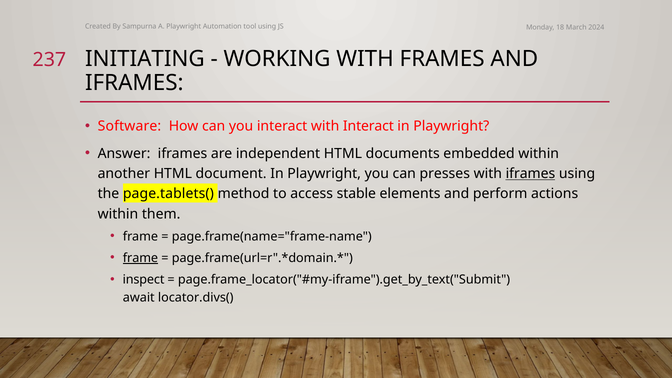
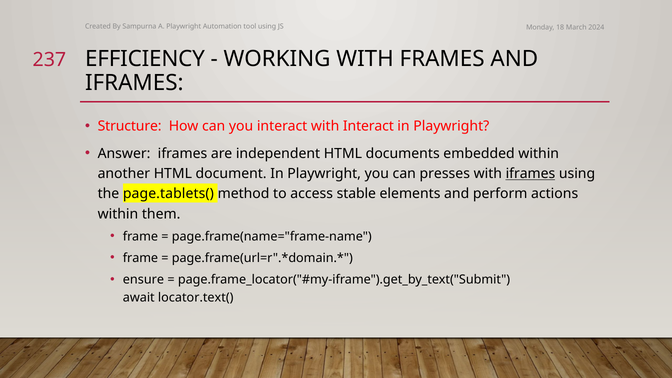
INITIATING: INITIATING -> EFFICIENCY
Software: Software -> Structure
frame at (140, 258) underline: present -> none
inspect: inspect -> ensure
locator.divs(: locator.divs( -> locator.text(
